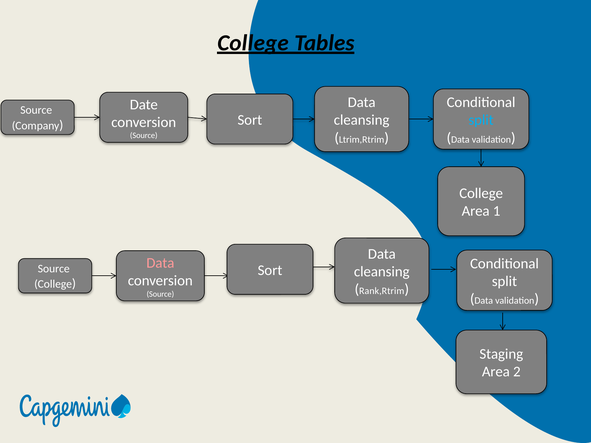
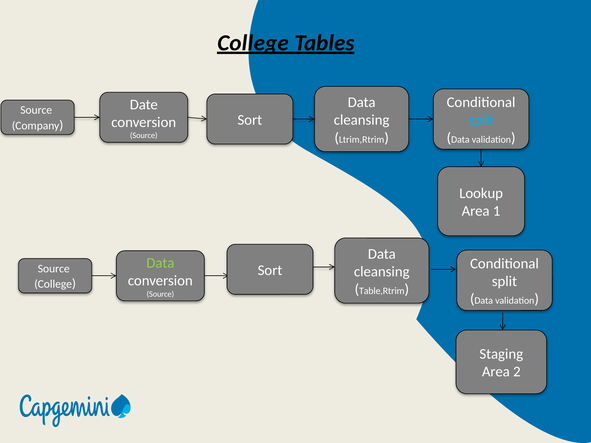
College at (481, 194): College -> Lookup
Data at (160, 263) colour: pink -> light green
Rank,Rtrim: Rank,Rtrim -> Table,Rtrim
